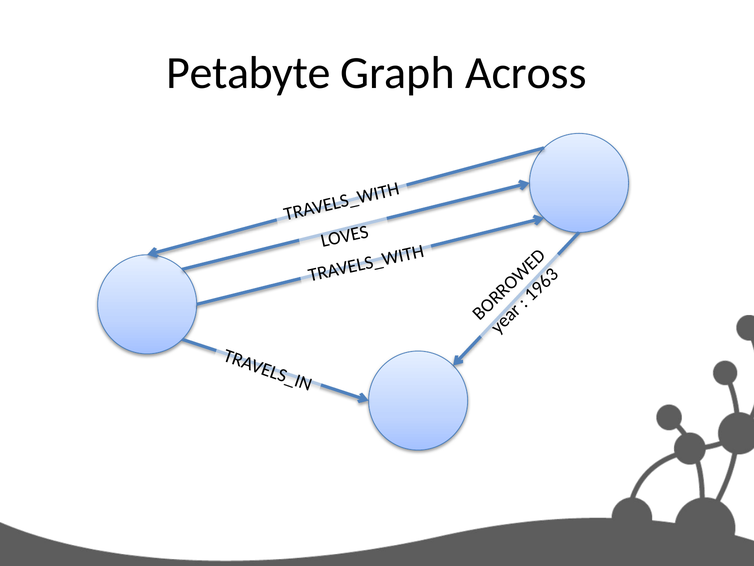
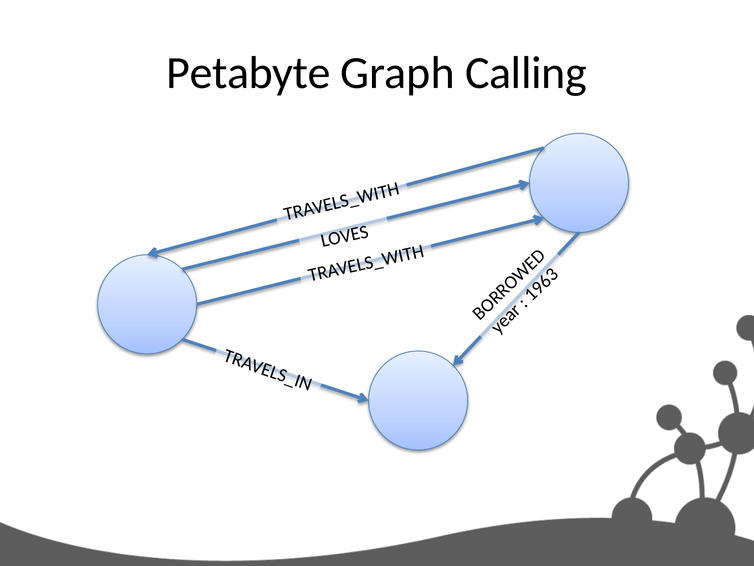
Across: Across -> Calling
